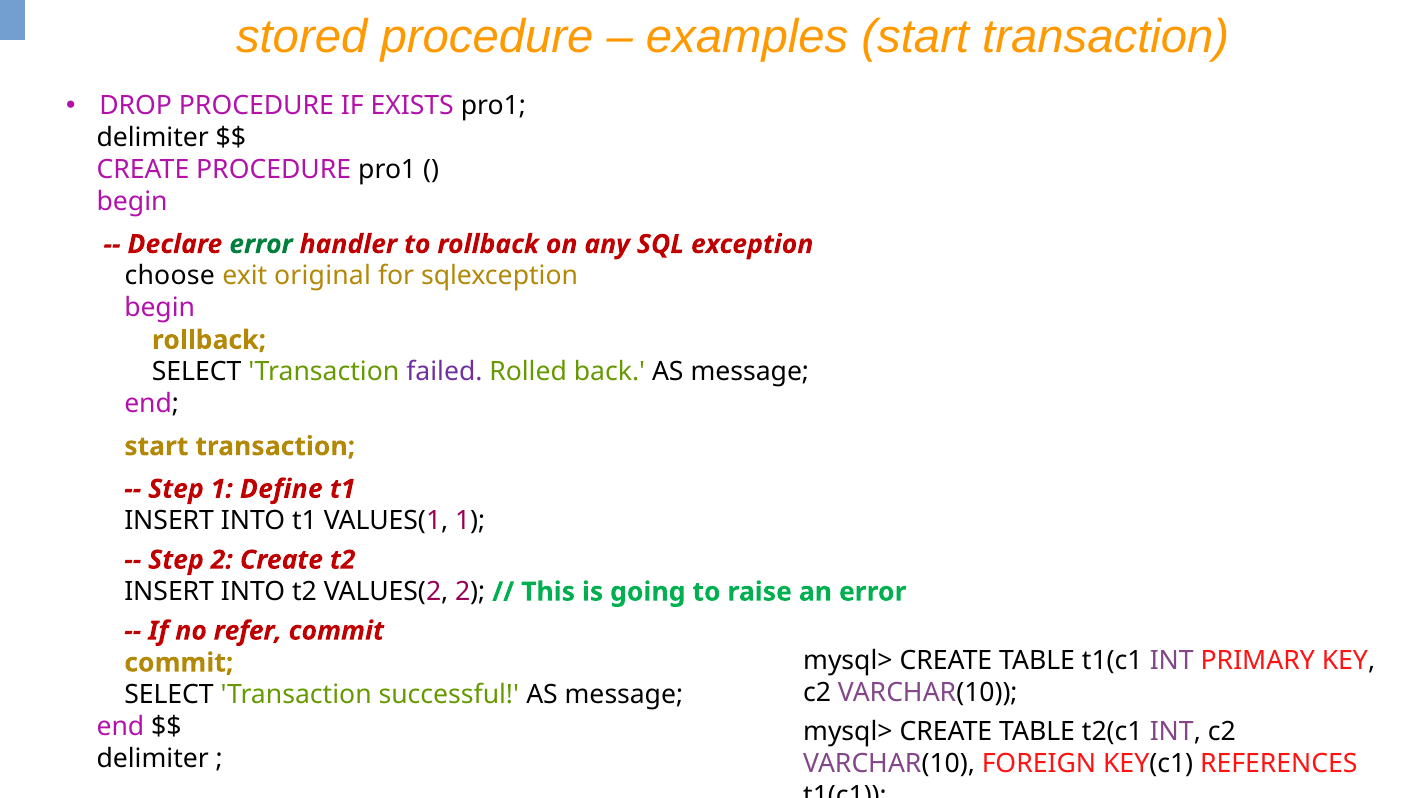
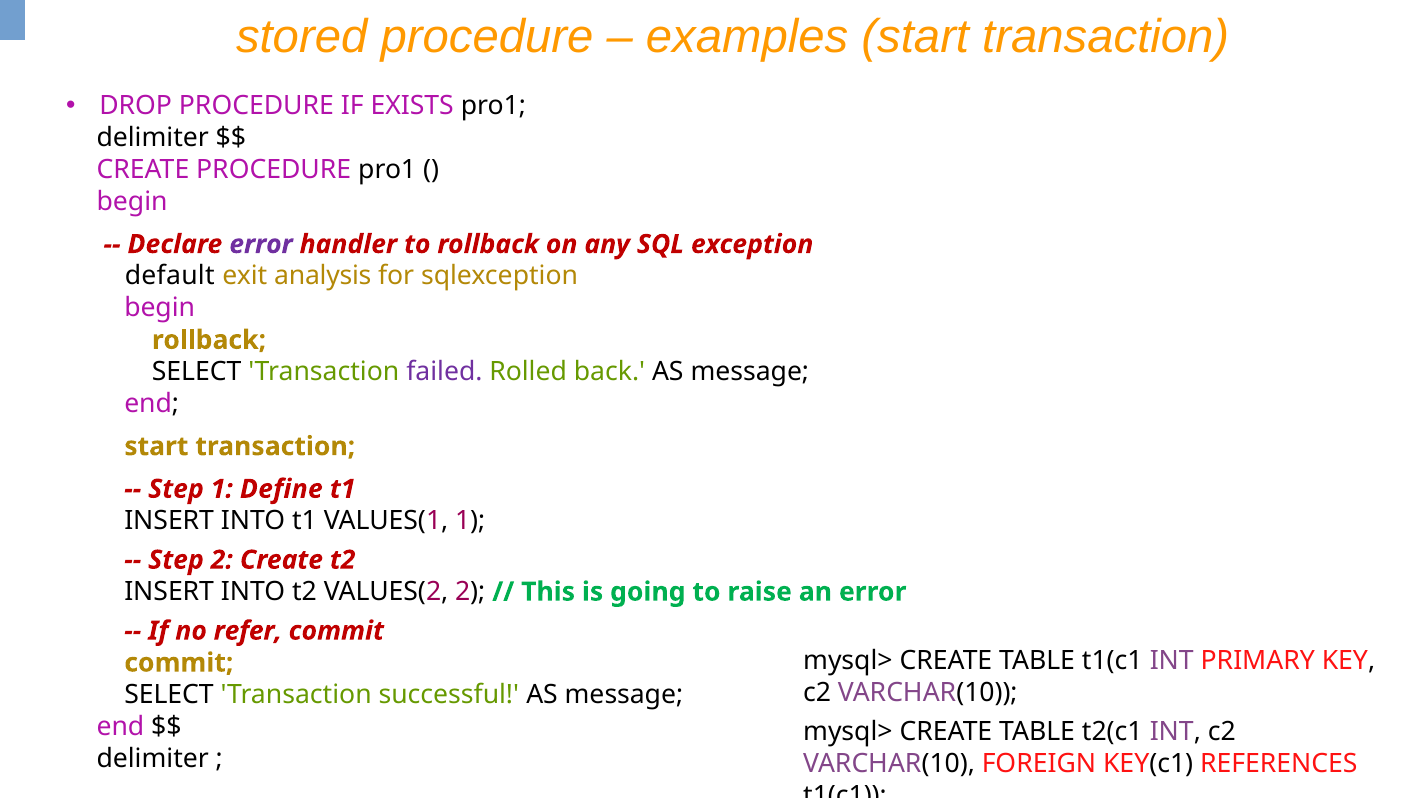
error at (261, 244) colour: green -> purple
choose: choose -> default
original: original -> analysis
